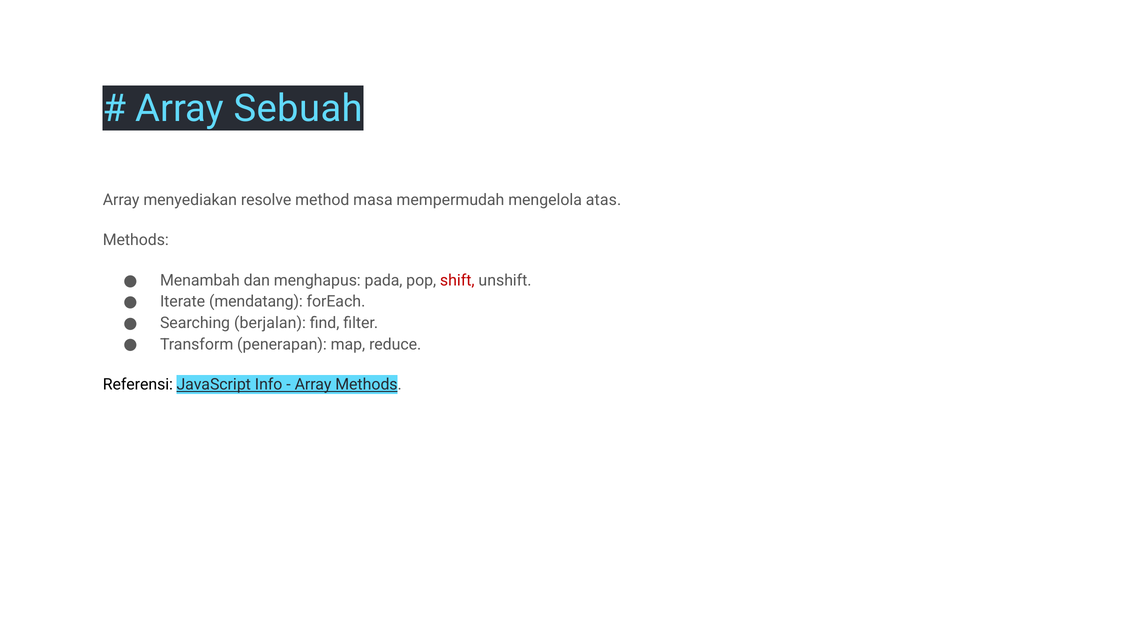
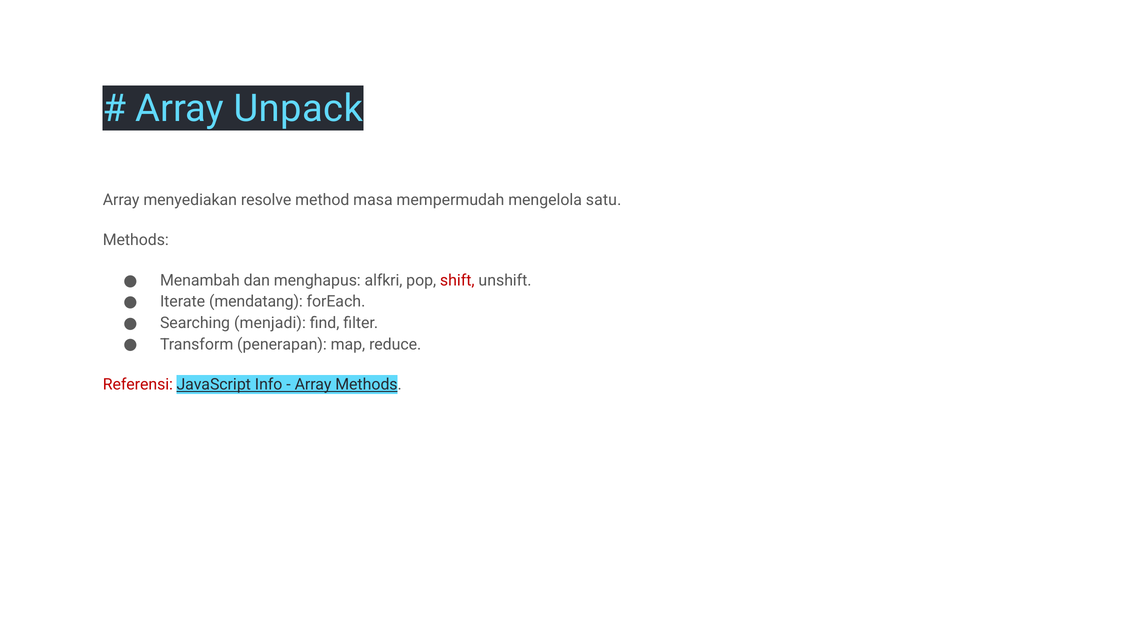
Sebuah: Sebuah -> Unpack
atas: atas -> satu
pada: pada -> alfkri
berjalan: berjalan -> menjadi
Referensi colour: black -> red
